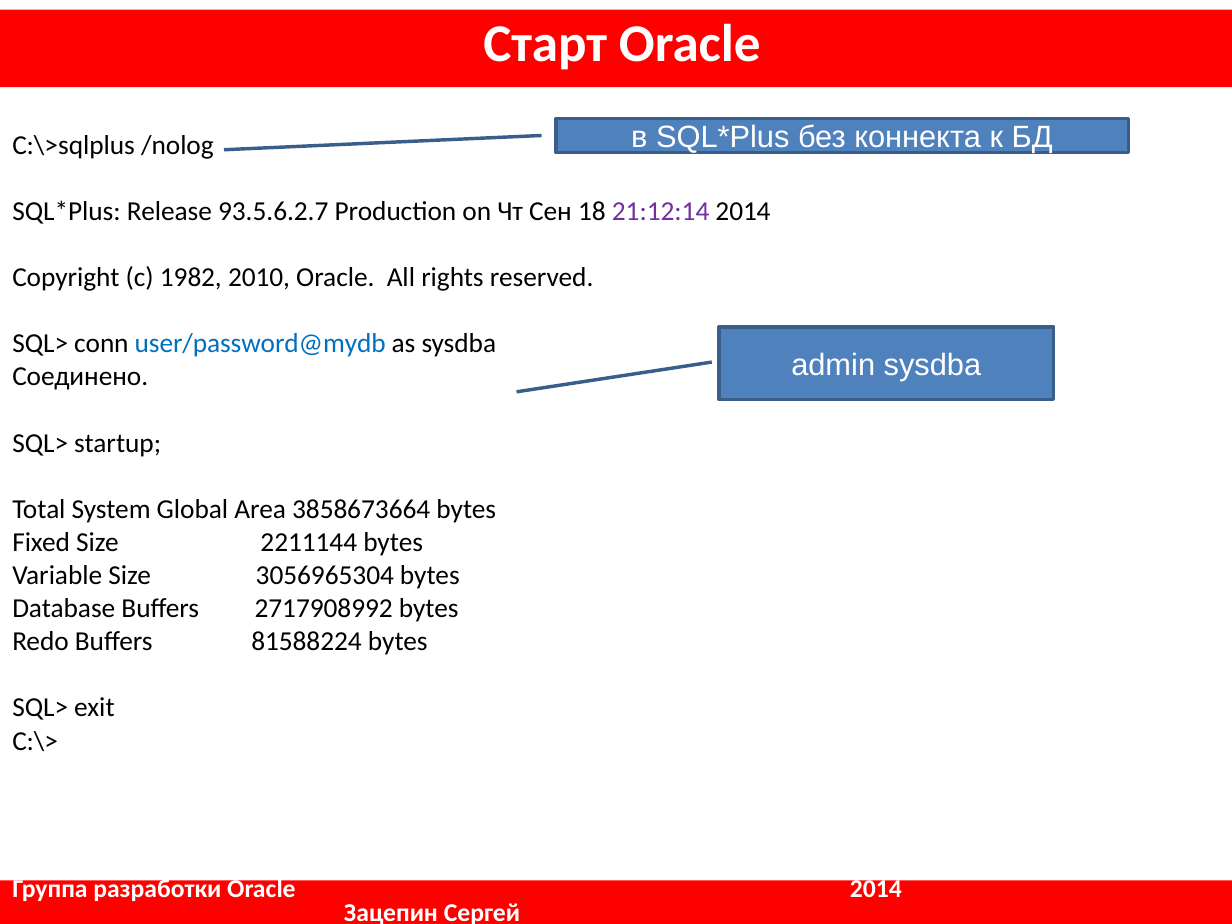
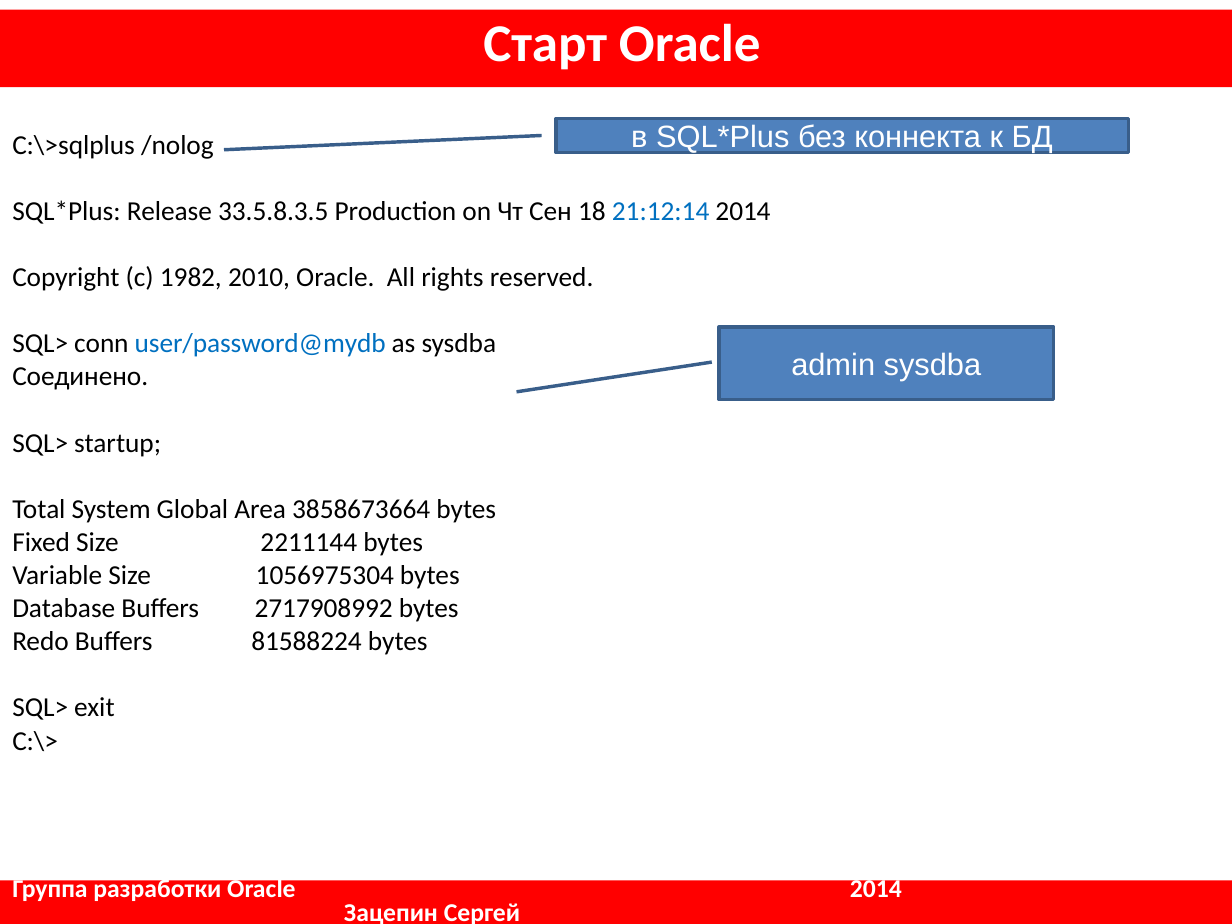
93.5.6.2.7: 93.5.6.2.7 -> 33.5.8.3.5
21:12:14 colour: purple -> blue
3056965304: 3056965304 -> 1056975304
